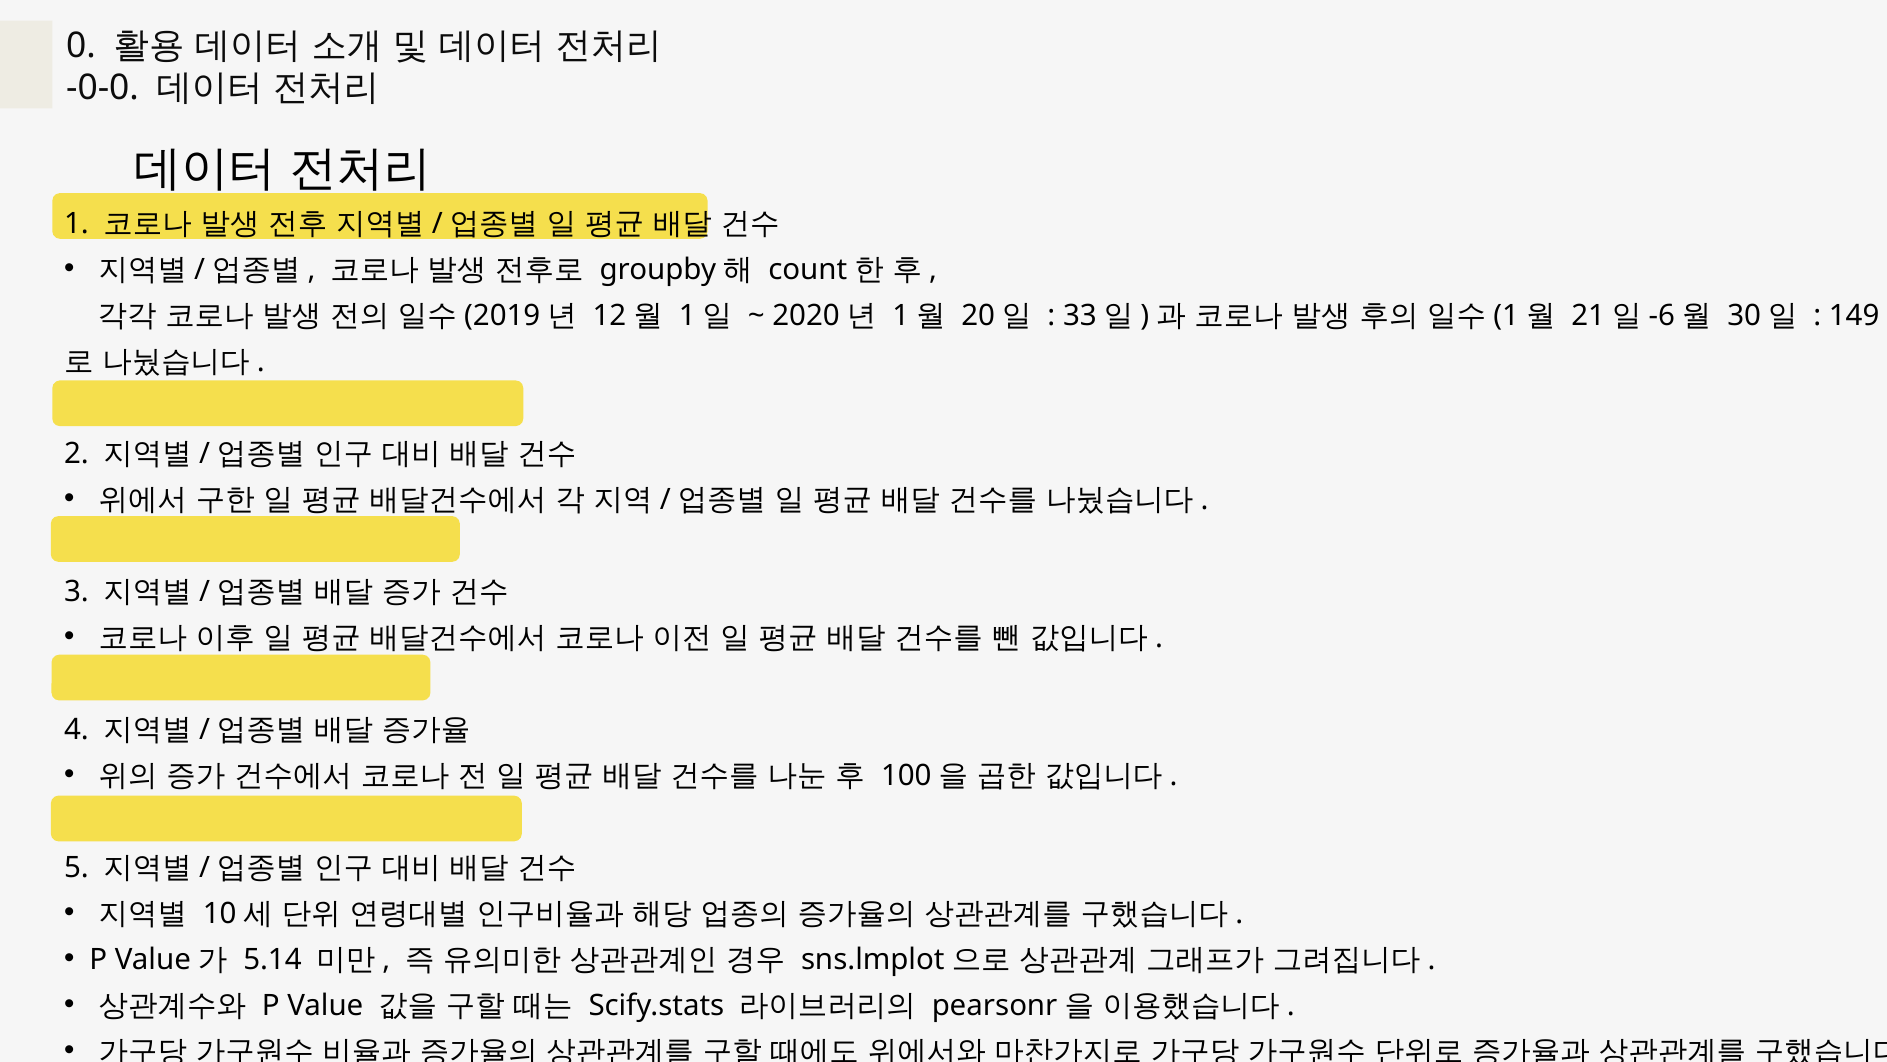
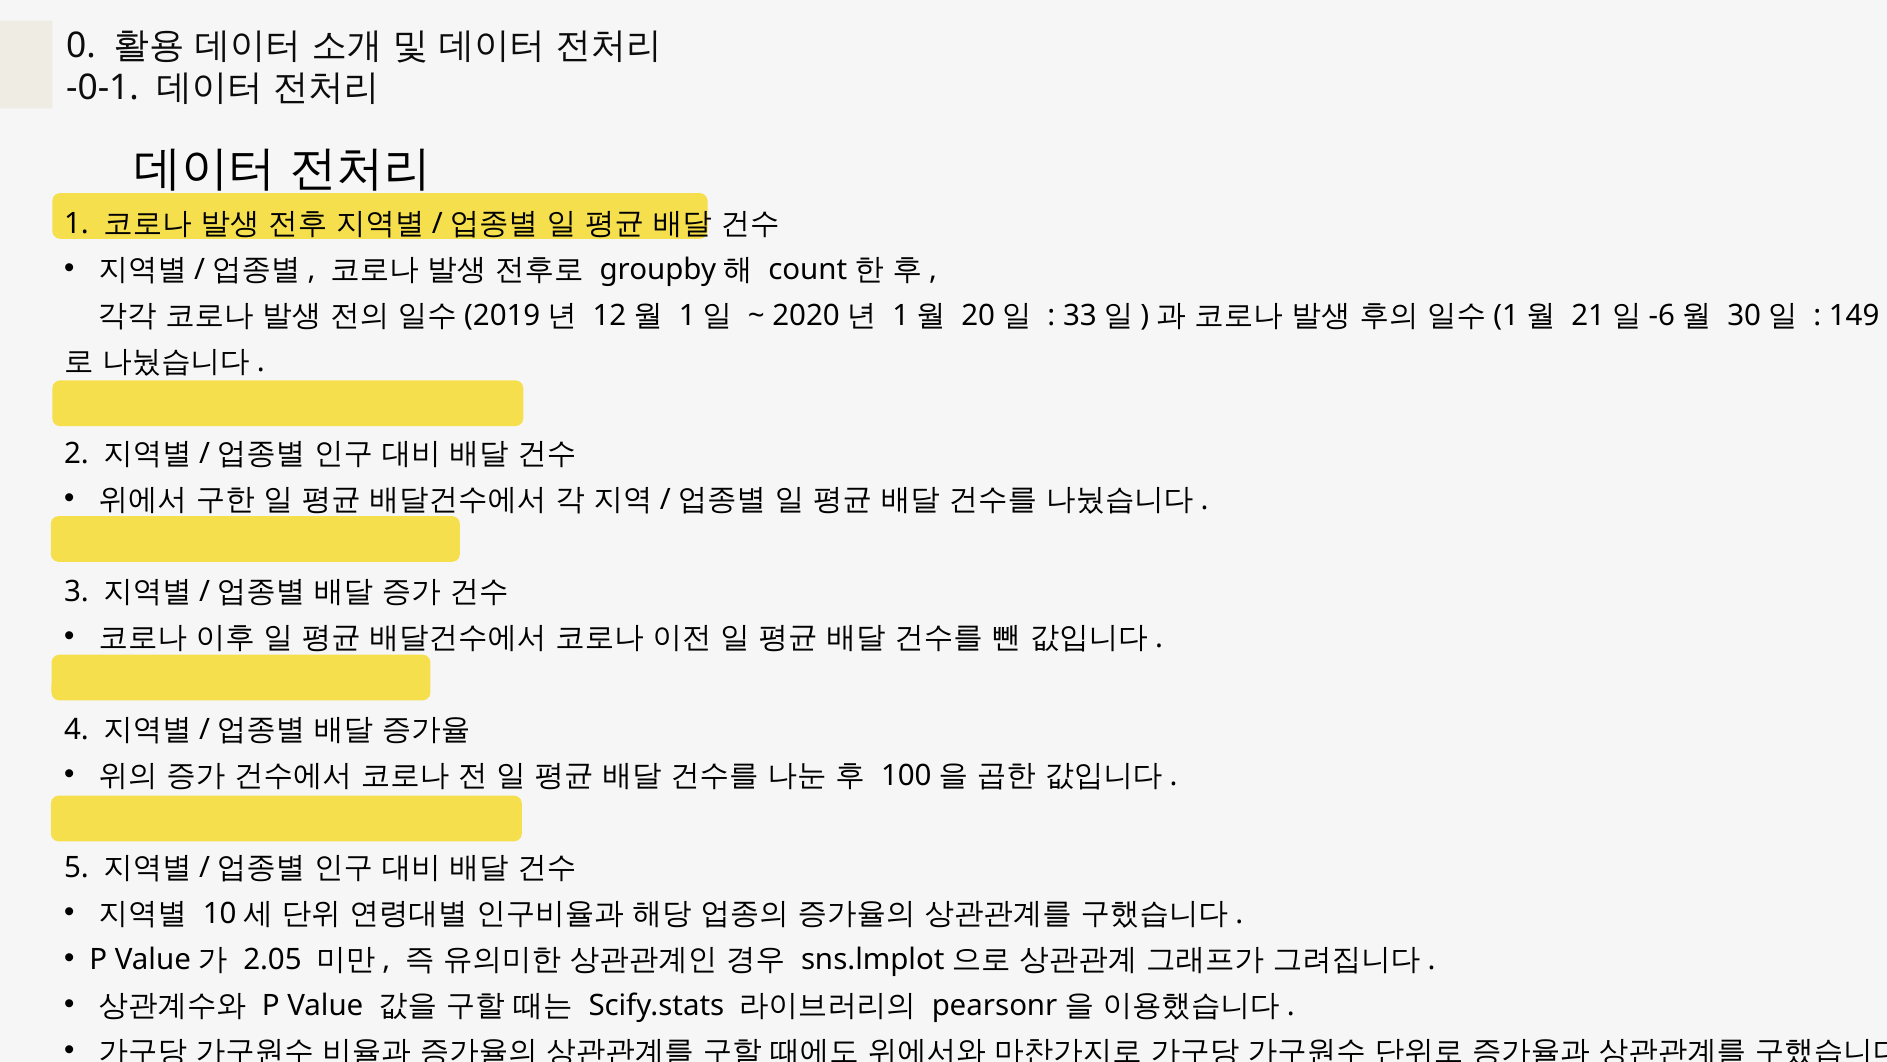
-0-0: -0-0 -> -0-1
5.14: 5.14 -> 2.05
